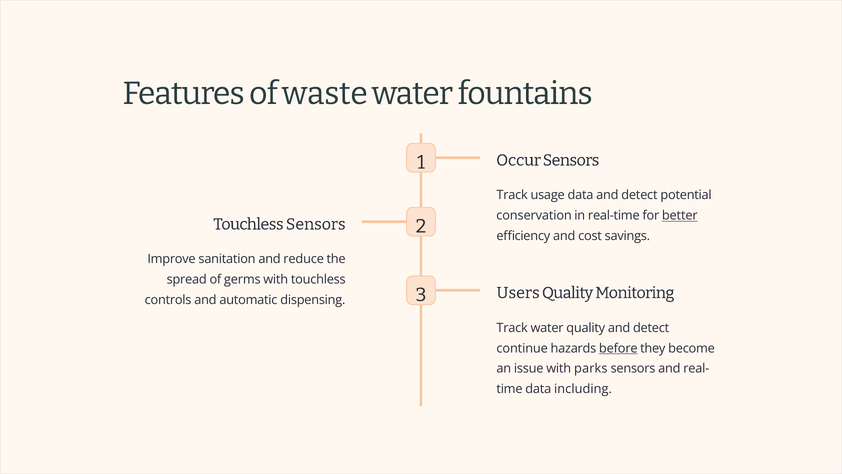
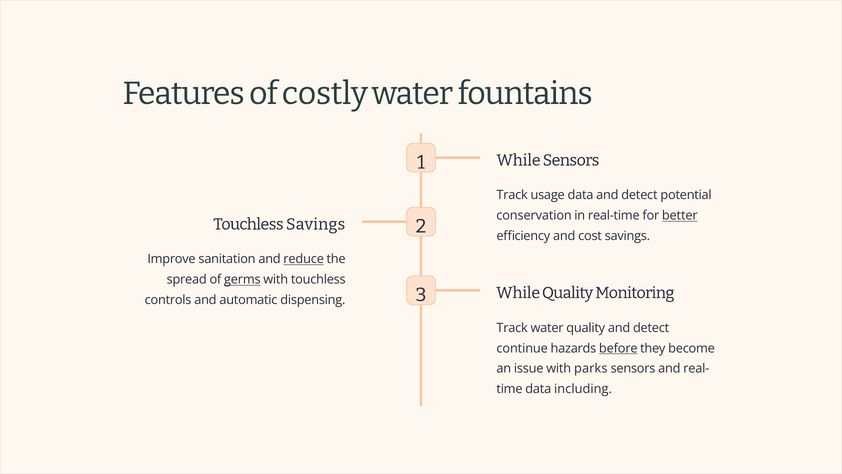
waste: waste -> costly
1 Occur: Occur -> While
Touchless Sensors: Sensors -> Savings
reduce underline: none -> present
germs underline: none -> present
3 Users: Users -> While
